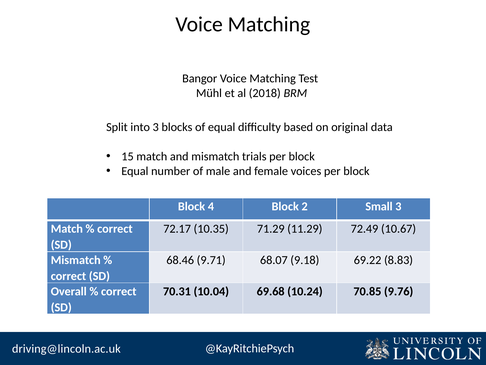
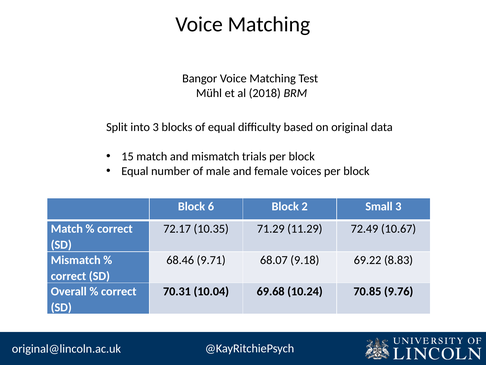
4: 4 -> 6
driving@lincoln.ac.uk: driving@lincoln.ac.uk -> original@lincoln.ac.uk
